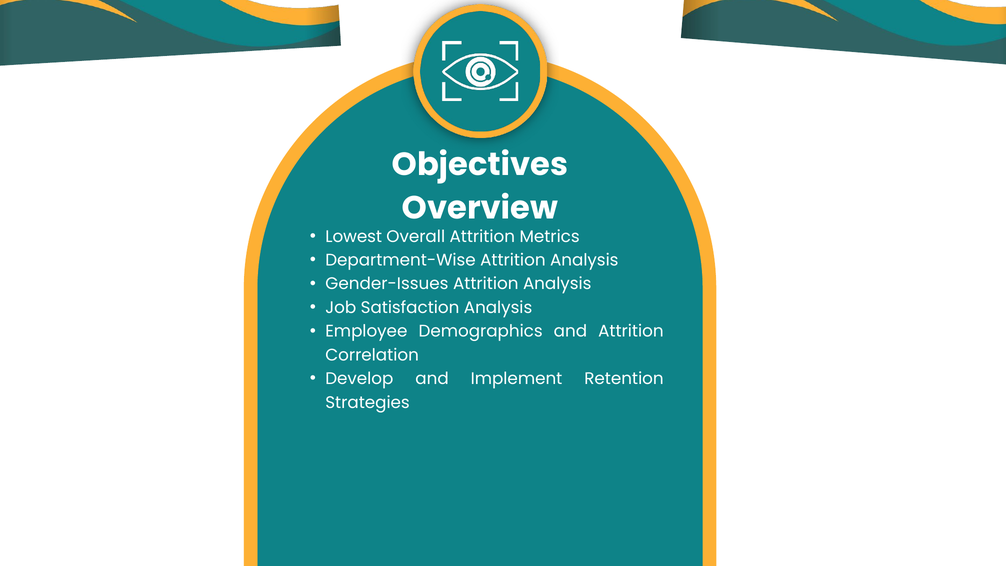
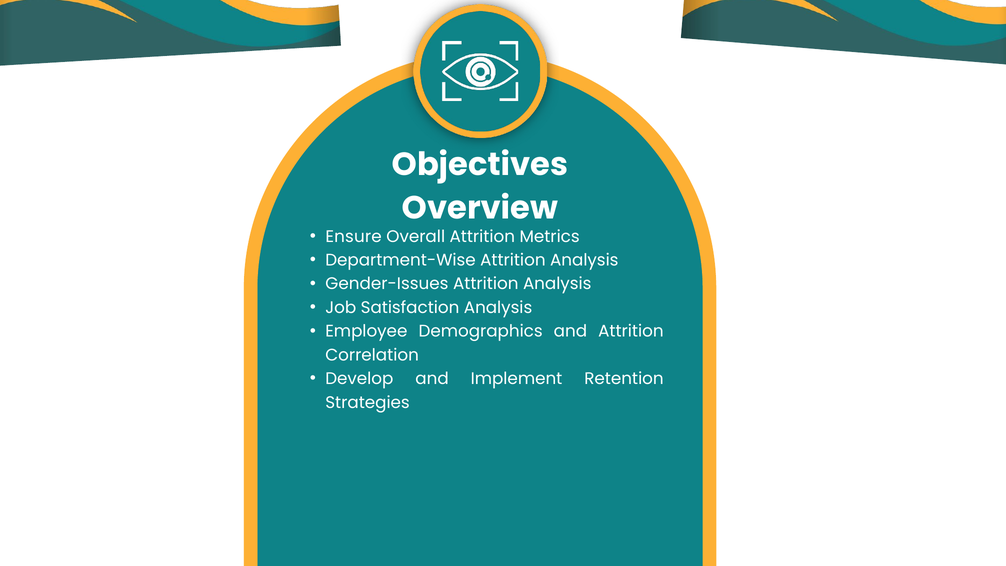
Lowest: Lowest -> Ensure
